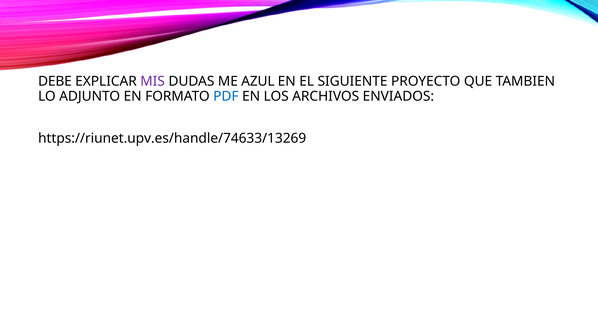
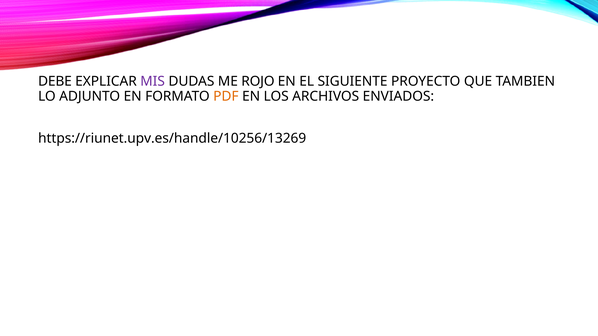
AZUL: AZUL -> ROJO
PDF colour: blue -> orange
https://riunet.upv.es/handle/74633/13269: https://riunet.upv.es/handle/74633/13269 -> https://riunet.upv.es/handle/10256/13269
